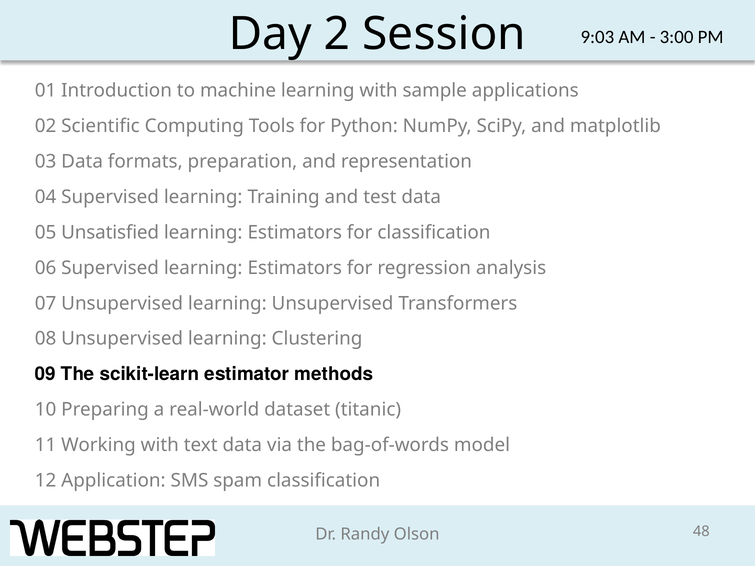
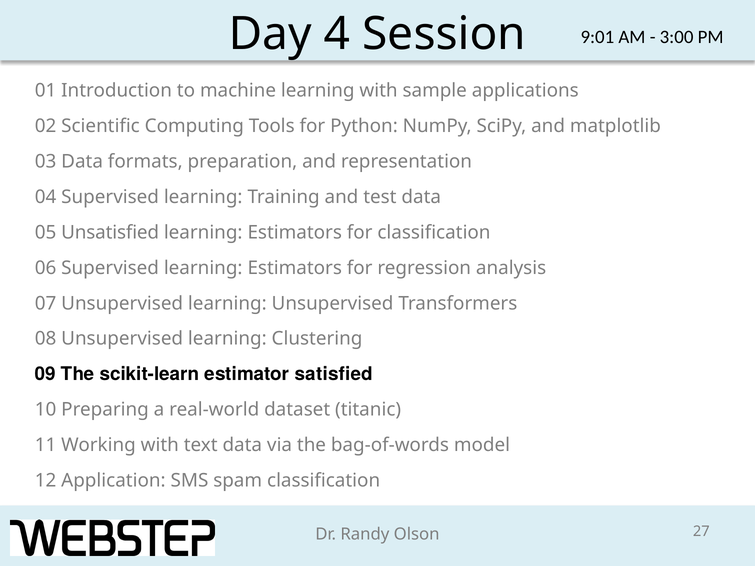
2: 2 -> 4
9:03: 9:03 -> 9:01
methods: methods -> satisfied
48: 48 -> 27
